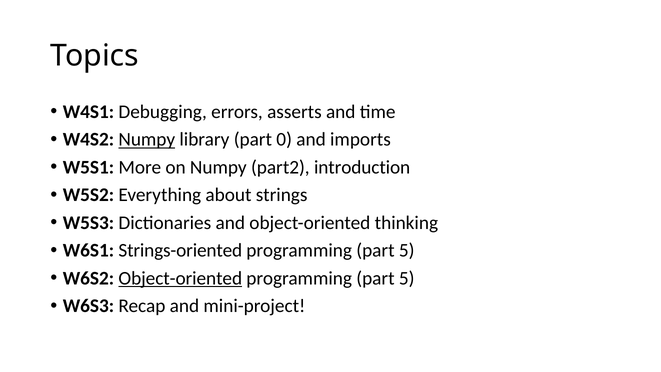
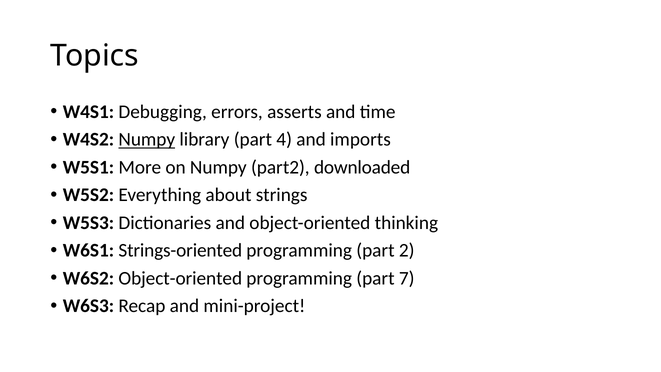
0: 0 -> 4
introduction: introduction -> downloaded
5 at (407, 250): 5 -> 2
Object-oriented at (180, 278) underline: present -> none
5 at (407, 278): 5 -> 7
